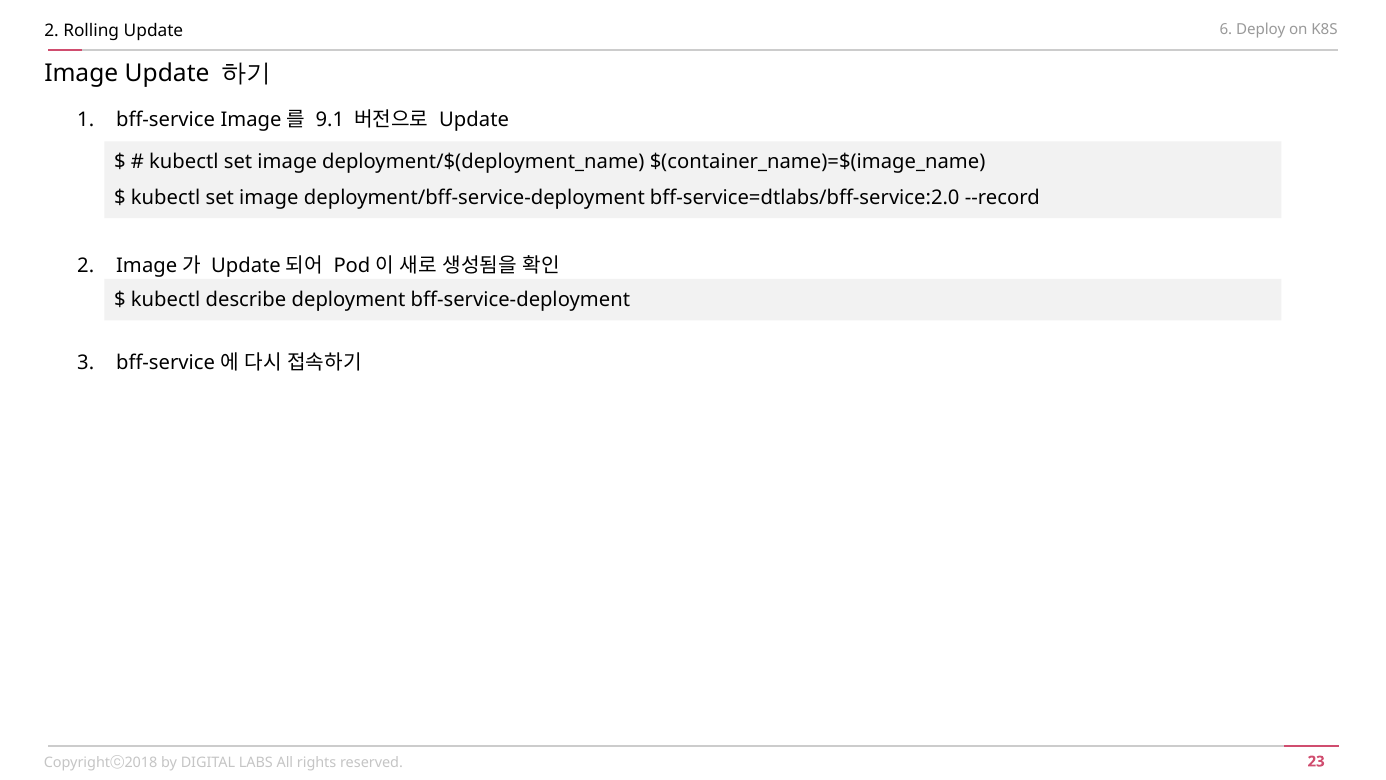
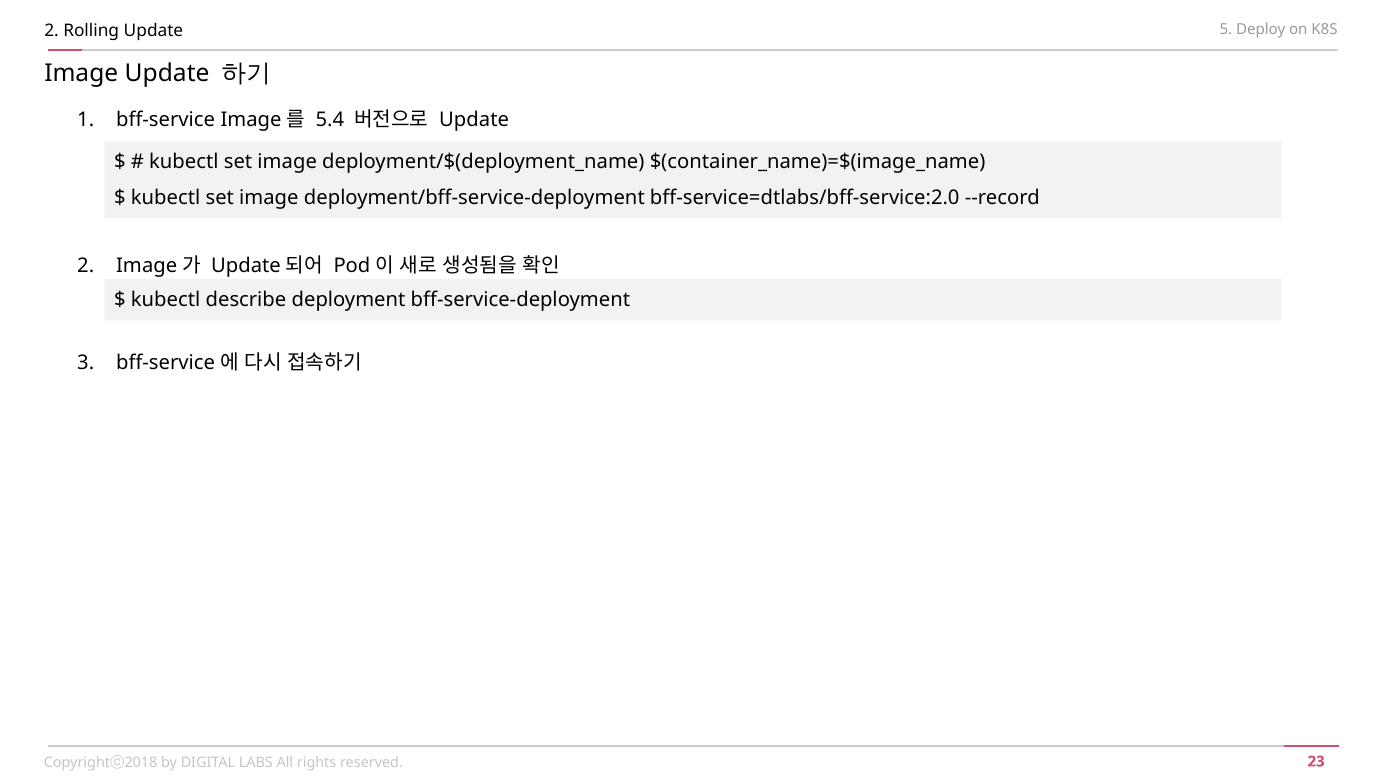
6: 6 -> 5
9.1: 9.1 -> 5.4
